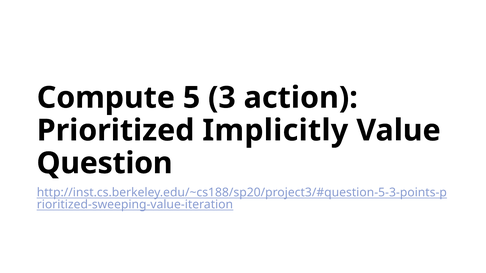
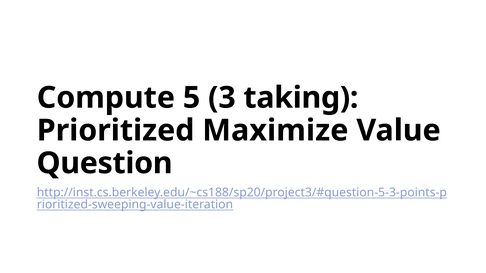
action: action -> taking
Implicitly: Implicitly -> Maximize
